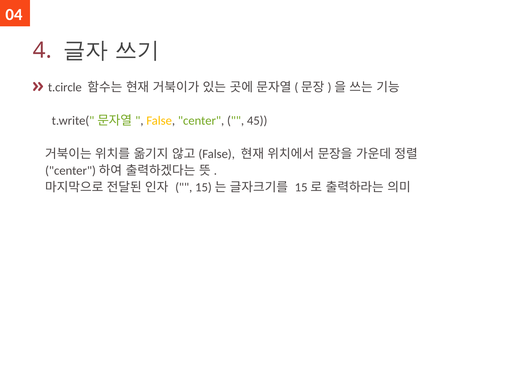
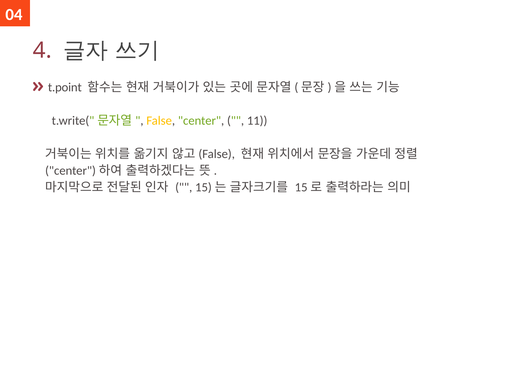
t.circle: t.circle -> t.point
45: 45 -> 11
